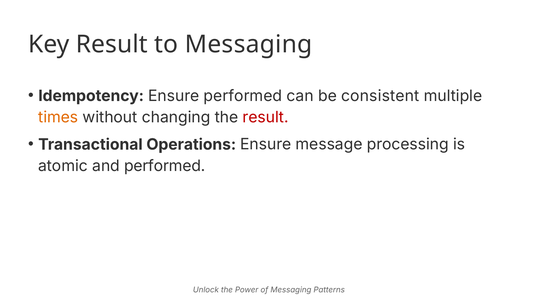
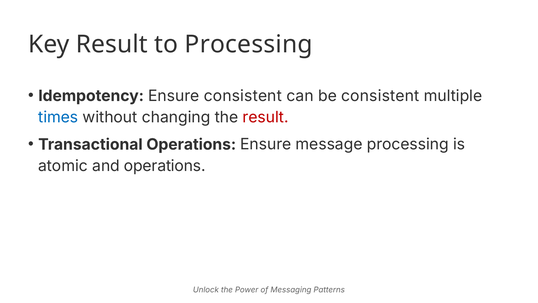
to Messaging: Messaging -> Processing
Ensure performed: performed -> consistent
times colour: orange -> blue
and performed: performed -> operations
